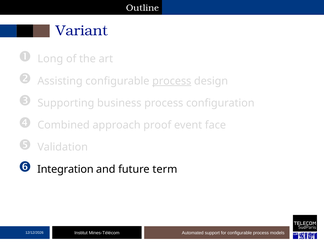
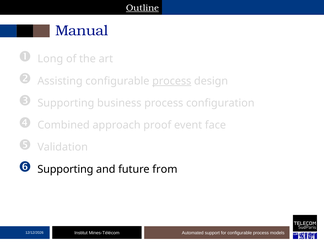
Outline underline: none -> present
Variant: Variant -> Manual
Integration at (65, 169): Integration -> Supporting
term: term -> from
